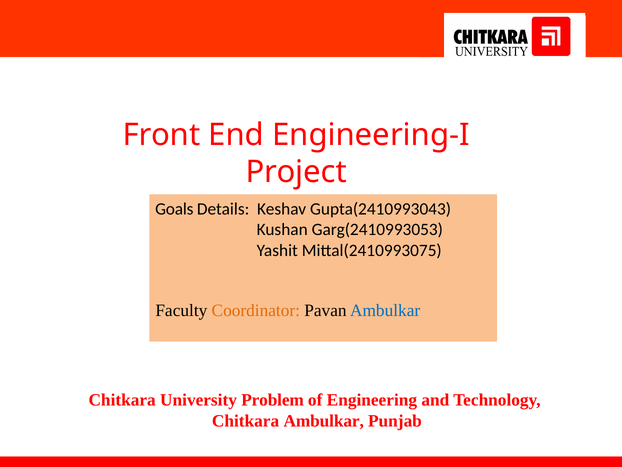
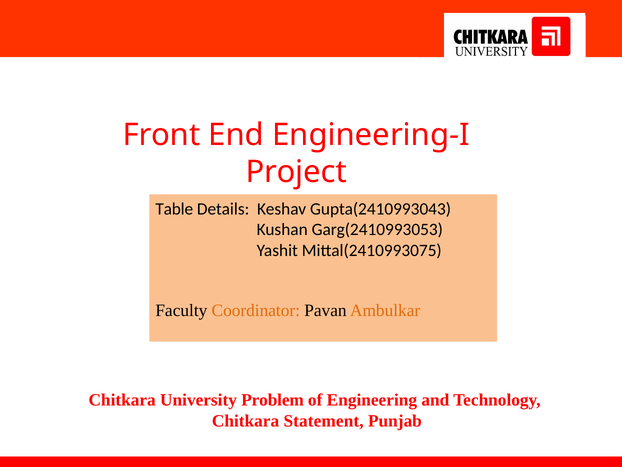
Goals: Goals -> Table
Ambulkar at (385, 310) colour: blue -> orange
Chitkara Ambulkar: Ambulkar -> Statement
